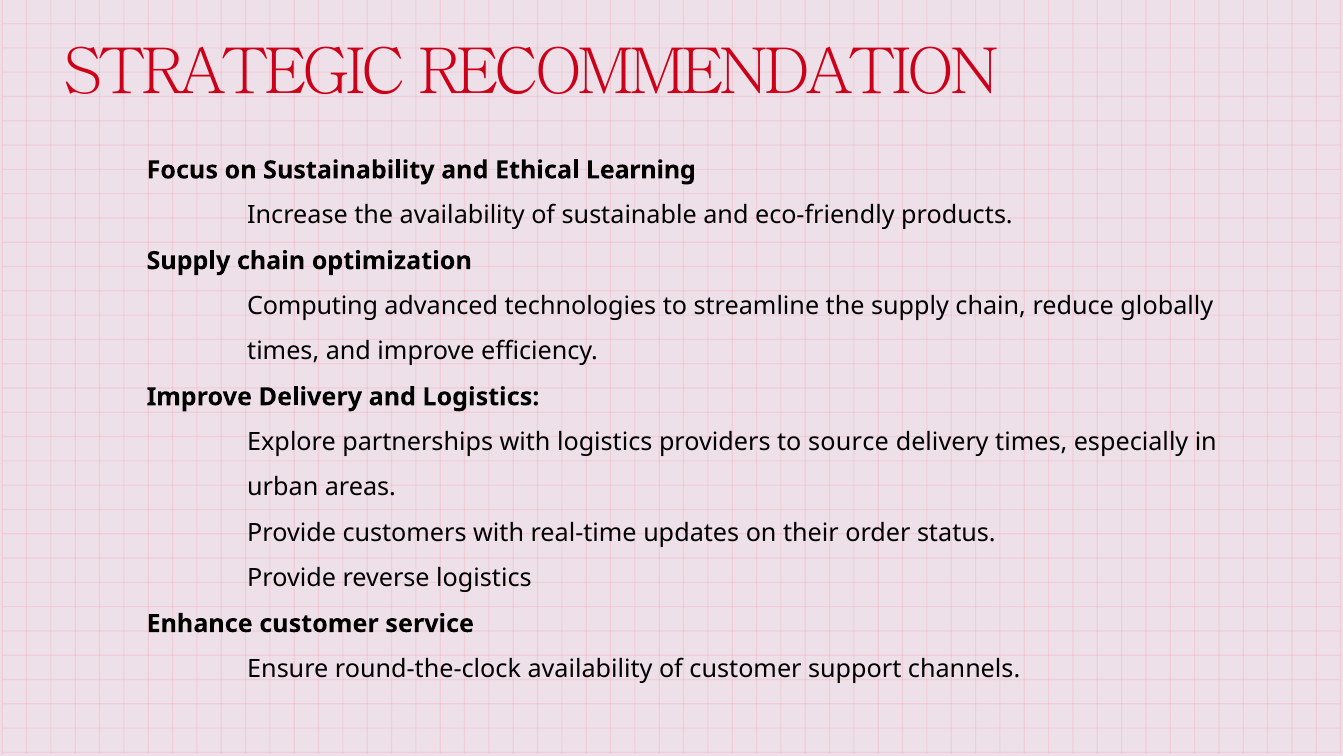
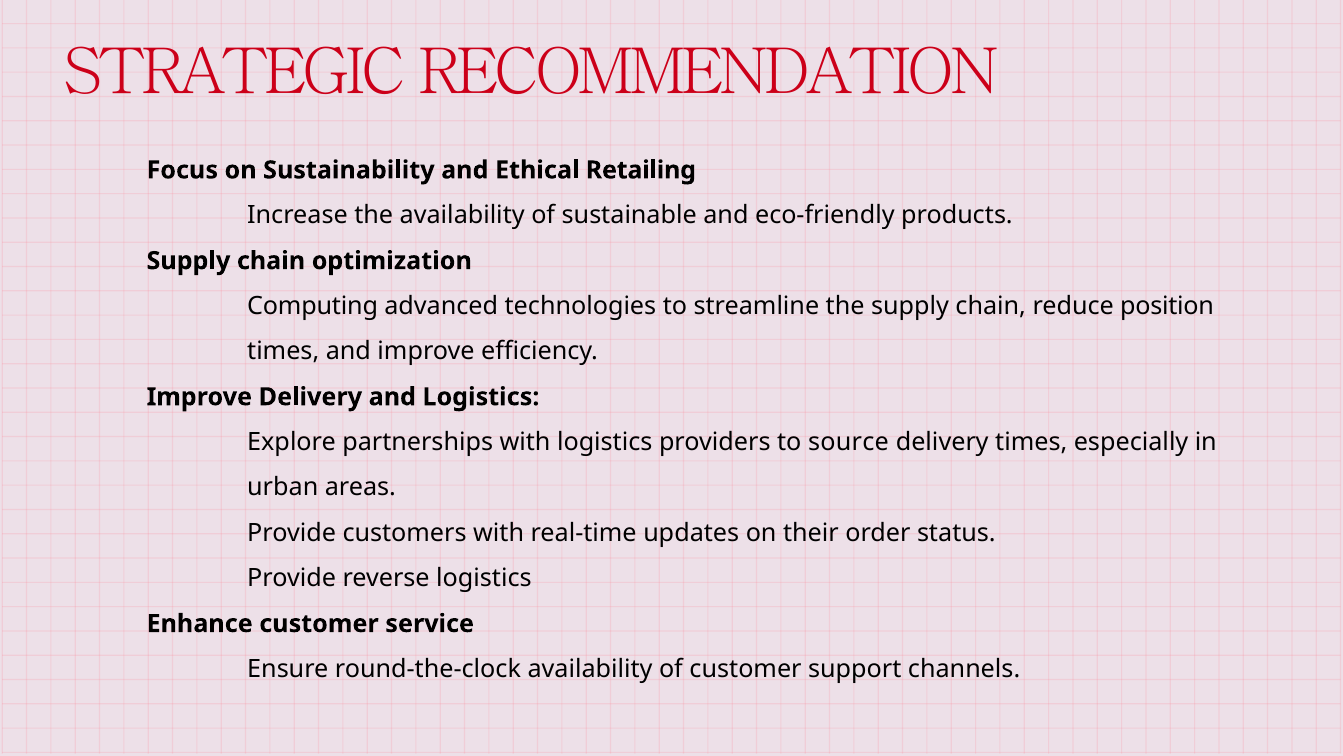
Learning: Learning -> Retailing
globally: globally -> position
